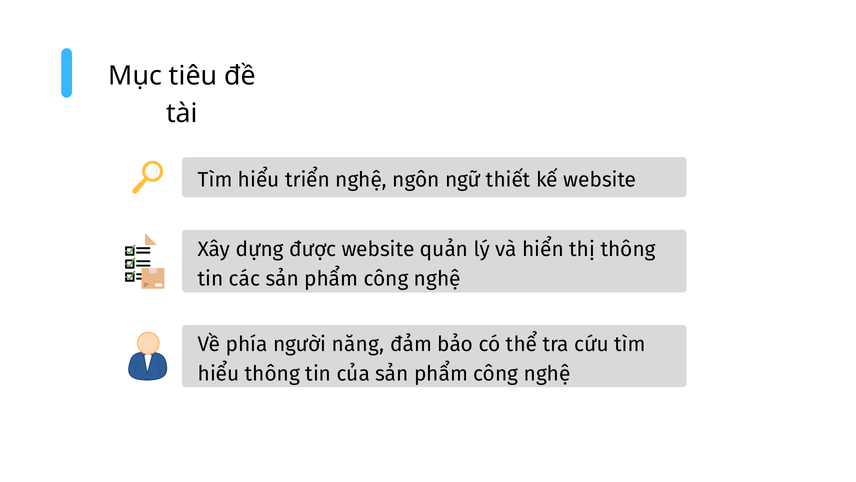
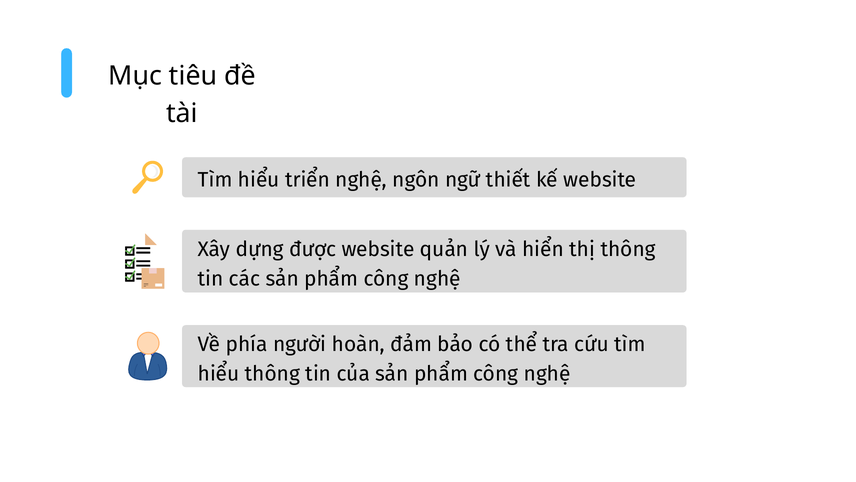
năng: năng -> hoàn
